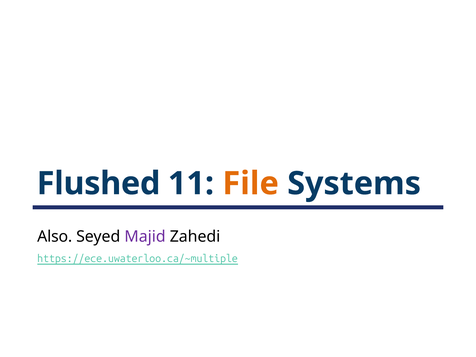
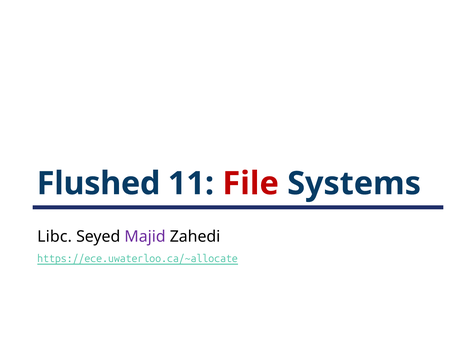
File colour: orange -> red
Also: Also -> Libc
https://ece.uwaterloo.ca/~multiple: https://ece.uwaterloo.ca/~multiple -> https://ece.uwaterloo.ca/~allocate
